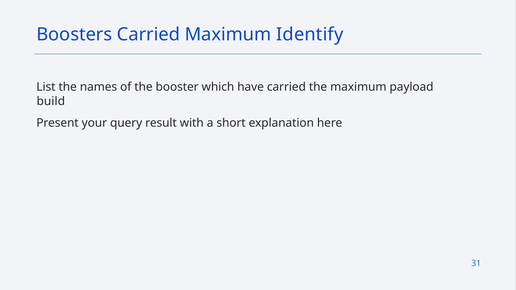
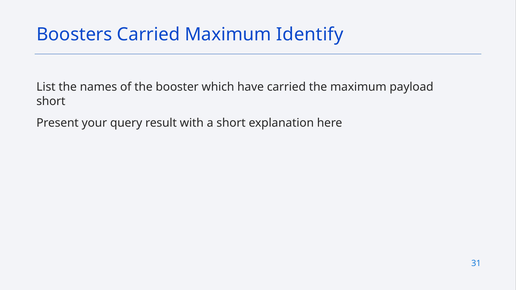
build at (51, 101): build -> short
